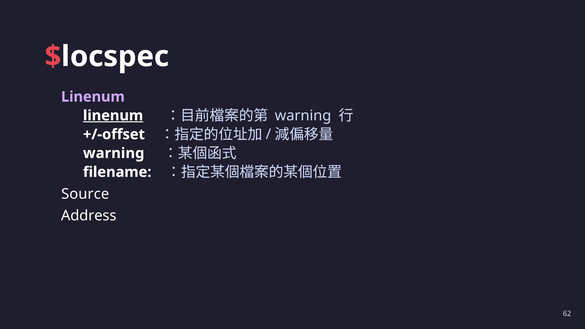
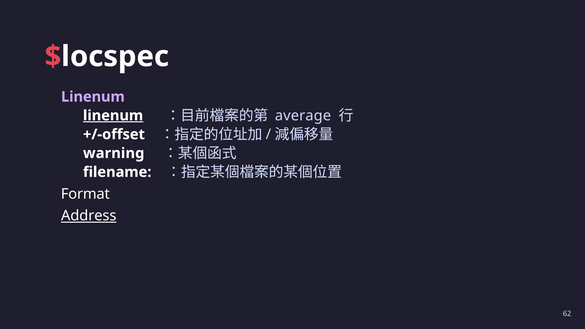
warning at (303, 116): warning -> average
Source: Source -> Format
Address underline: none -> present
